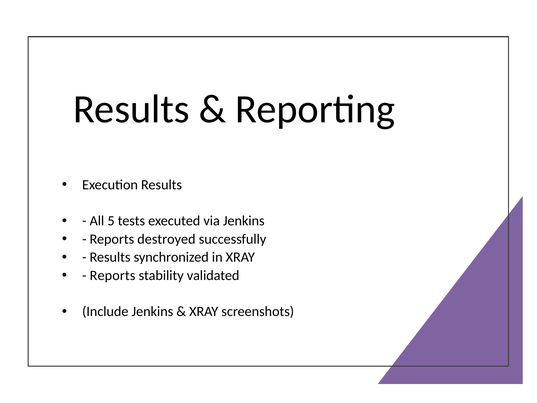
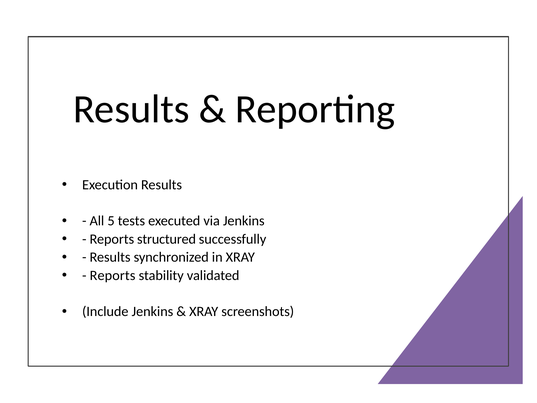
destroyed: destroyed -> structured
